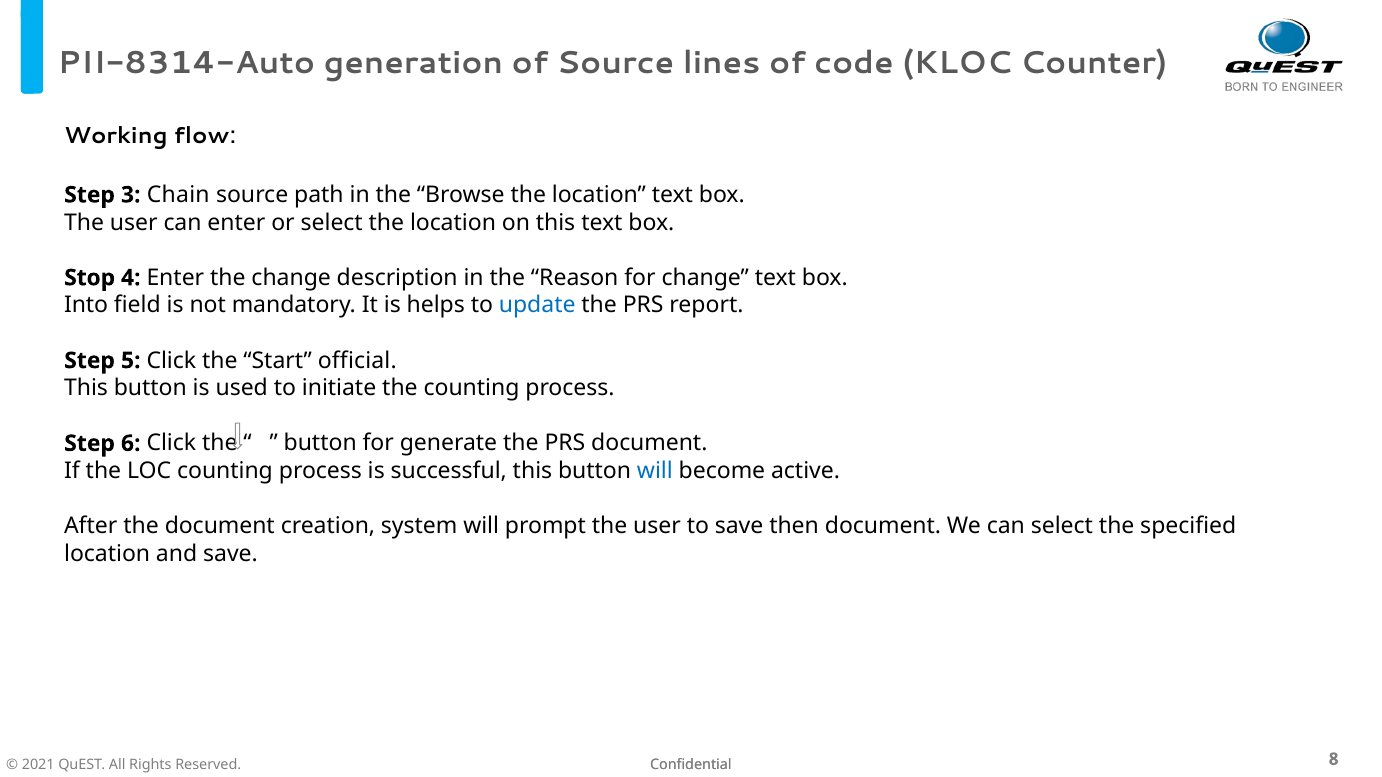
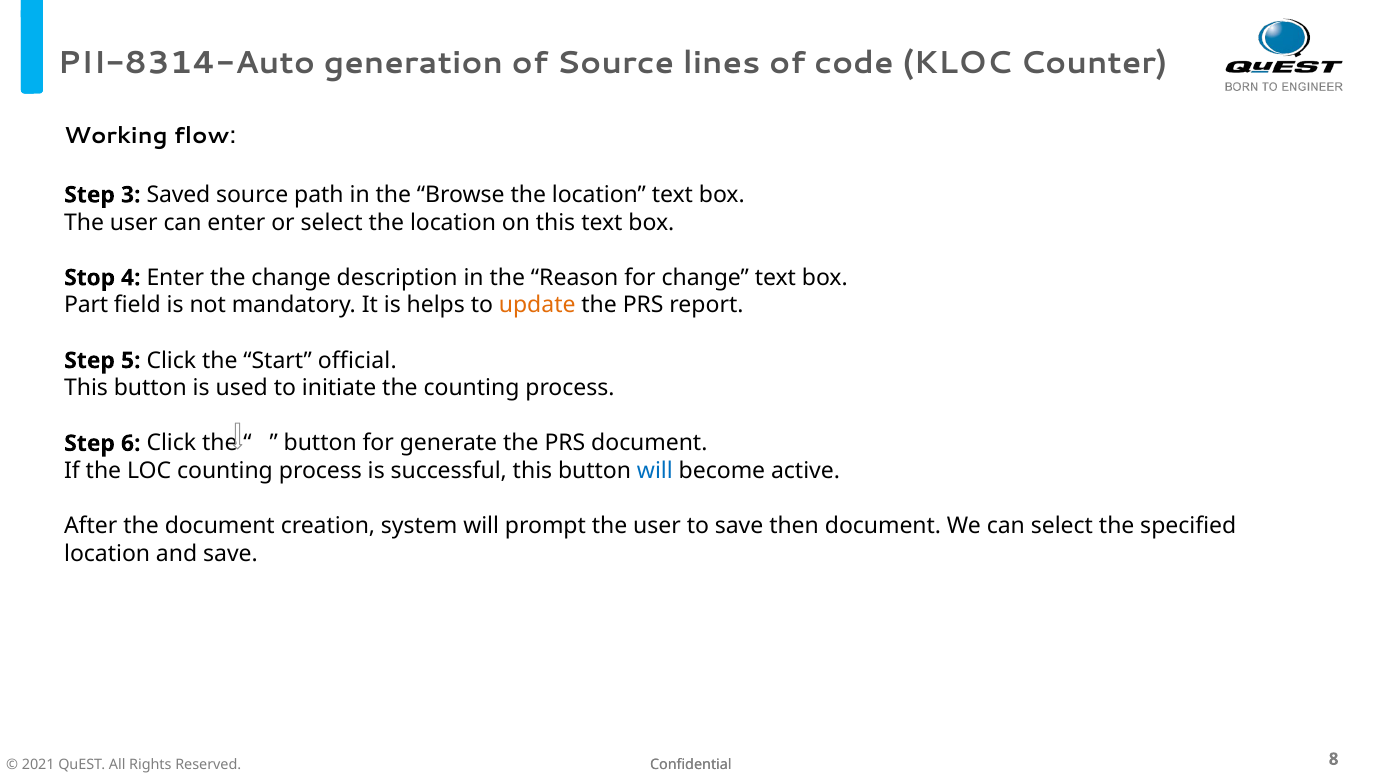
Chain: Chain -> Saved
Into: Into -> Part
update colour: blue -> orange
